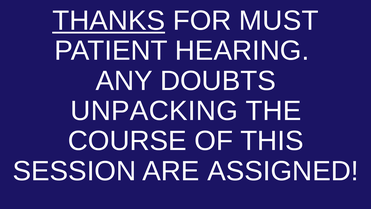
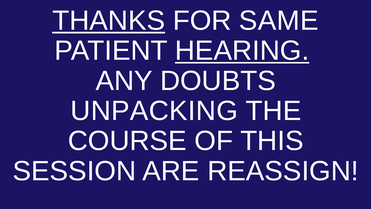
MUST: MUST -> SAME
HEARING underline: none -> present
ASSIGNED: ASSIGNED -> REASSIGN
